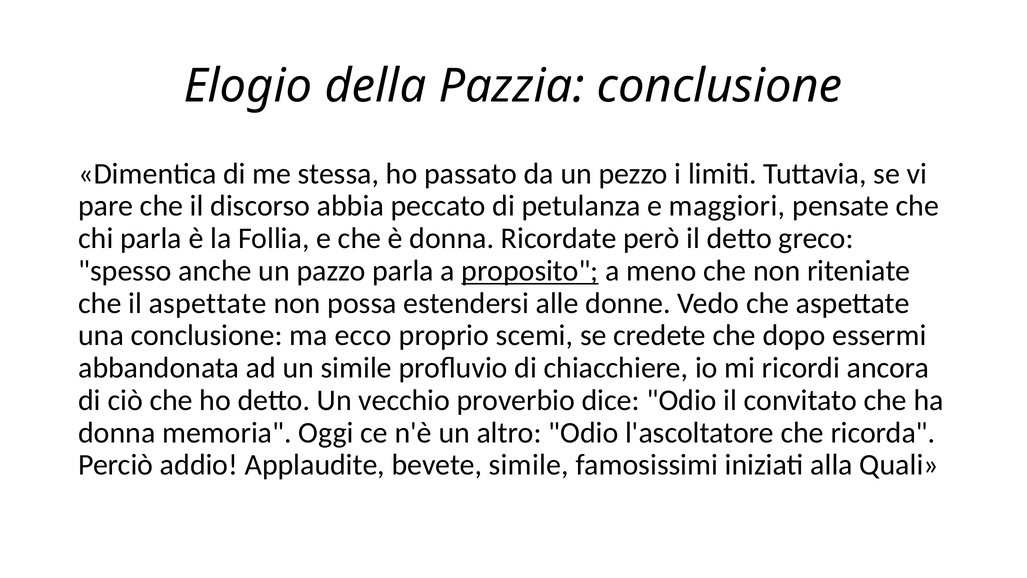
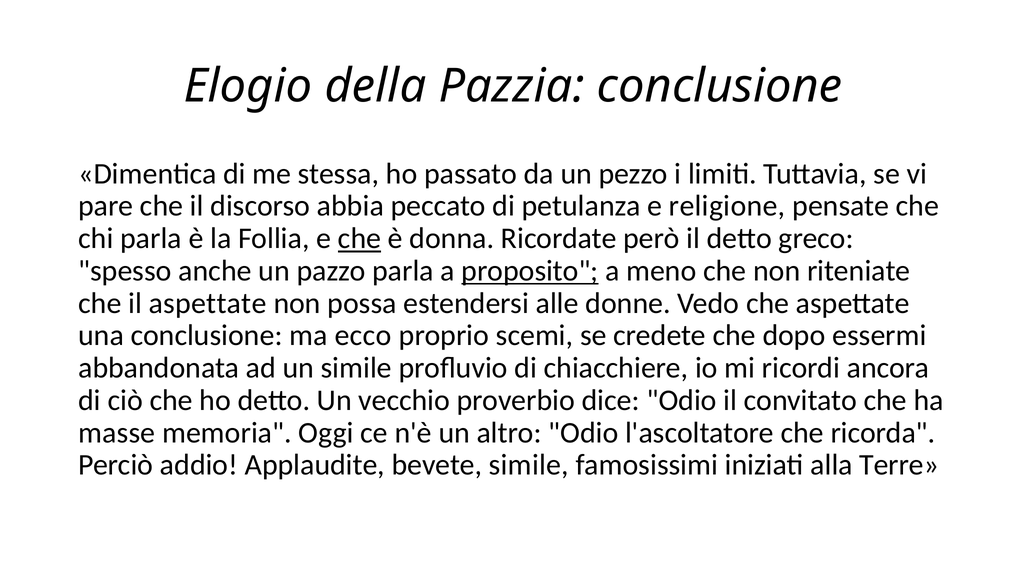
maggiori: maggiori -> religione
che at (359, 238) underline: none -> present
donna at (117, 432): donna -> masse
Quali: Quali -> Terre
